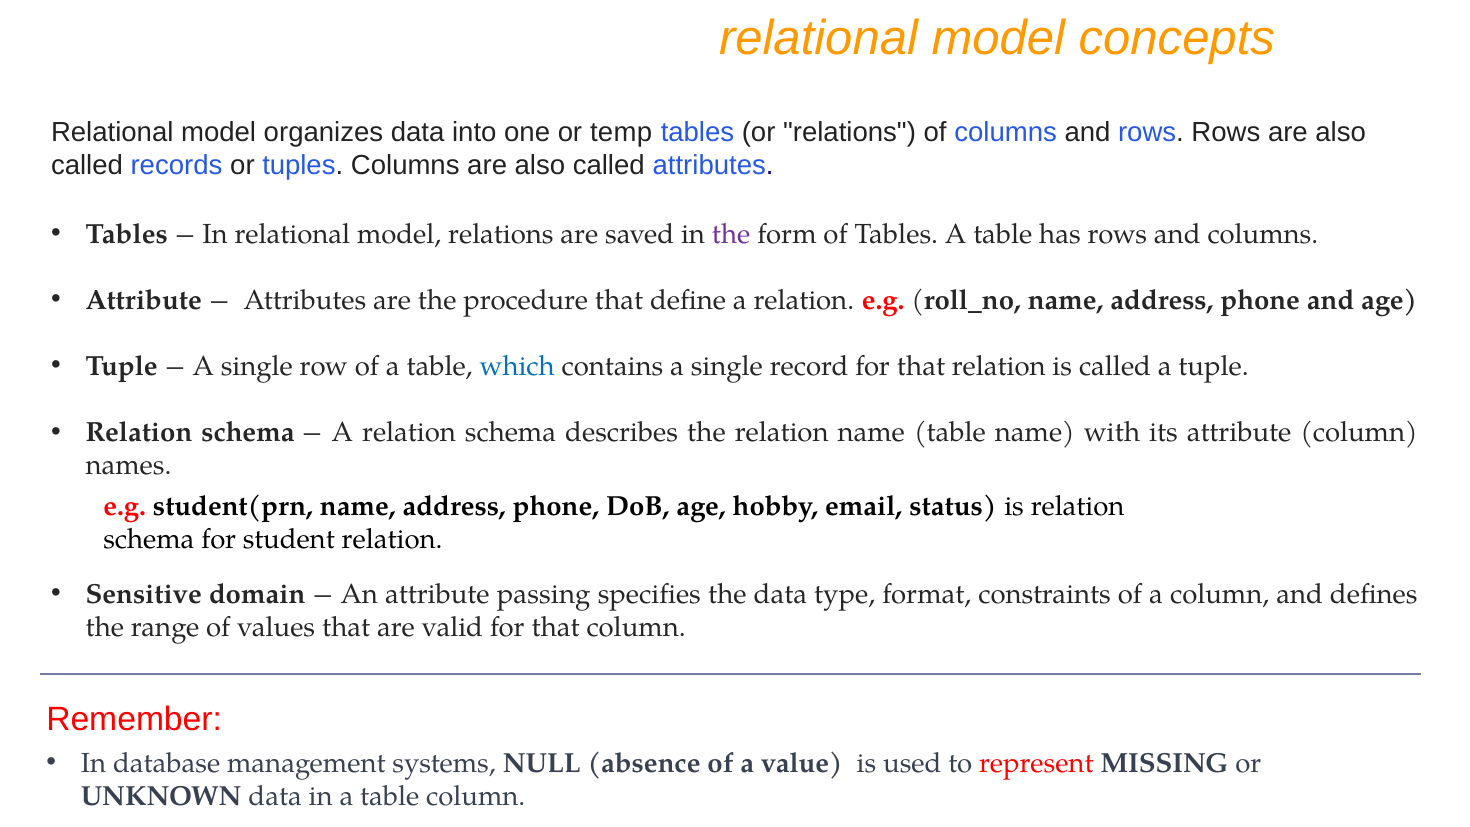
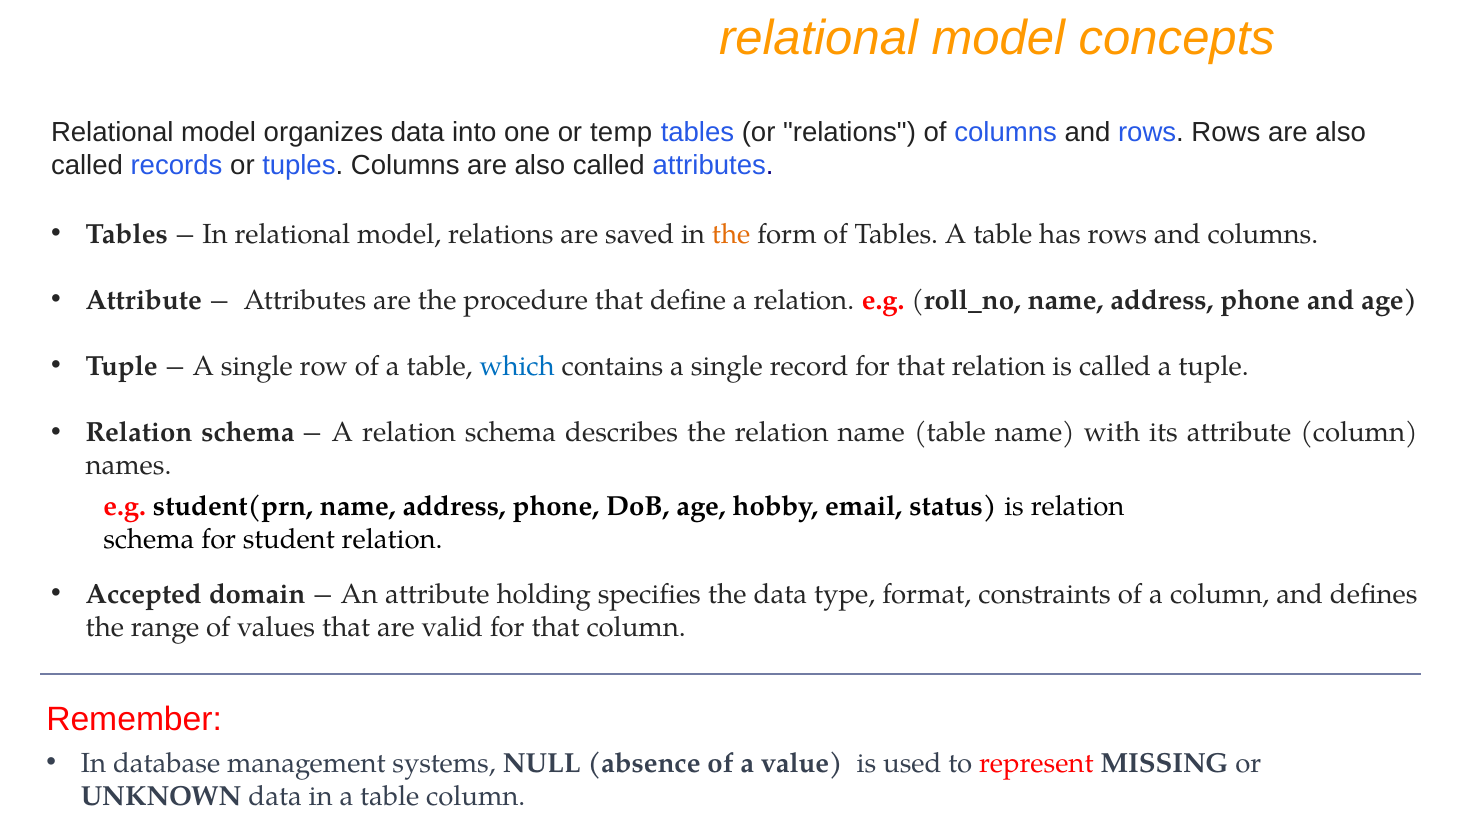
the at (731, 234) colour: purple -> orange
Sensitive: Sensitive -> Accepted
passing: passing -> holding
